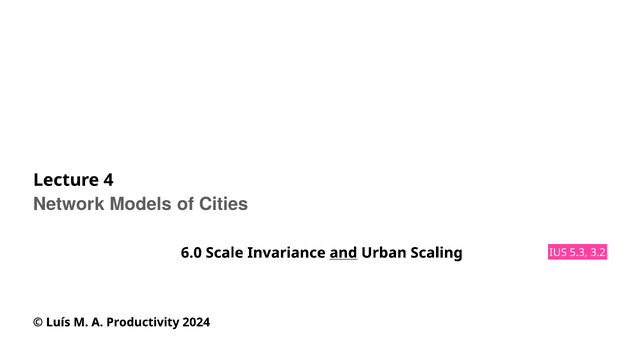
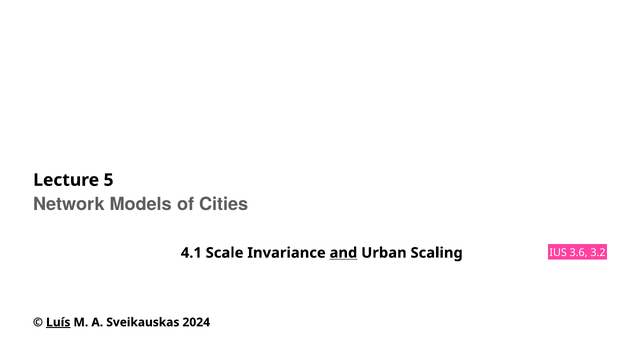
4: 4 -> 5
6.0: 6.0 -> 4.1
5.3: 5.3 -> 3.6
Luís underline: none -> present
Productivity: Productivity -> Sveikauskas
